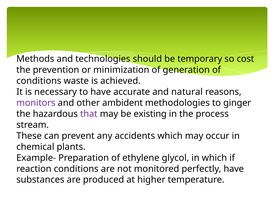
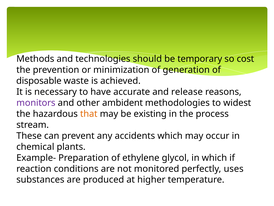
conditions at (39, 81): conditions -> disposable
natural: natural -> release
ginger: ginger -> widest
that colour: purple -> orange
perfectly have: have -> uses
